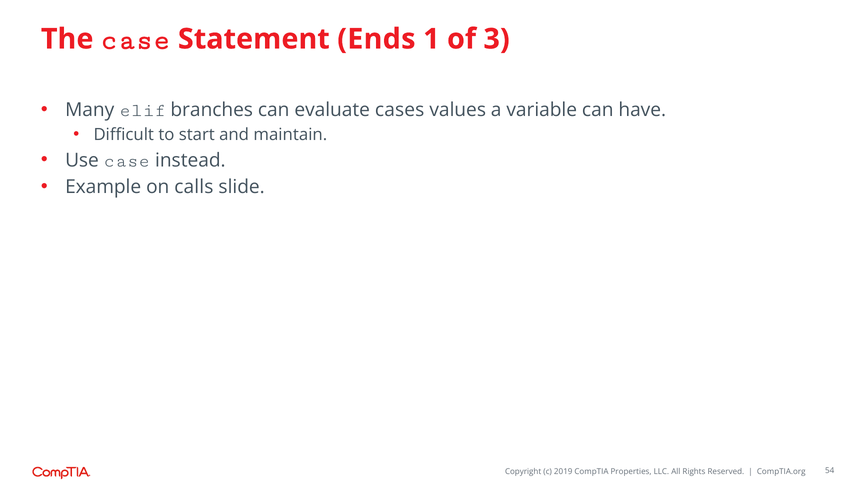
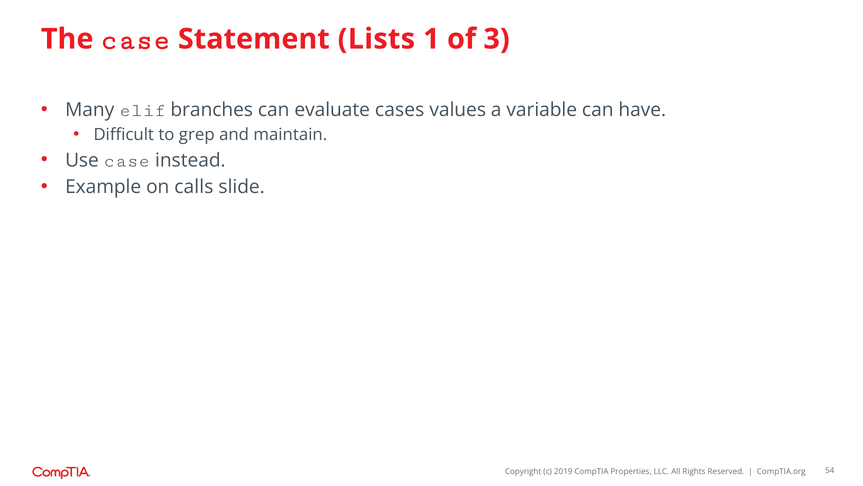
Ends: Ends -> Lists
start: start -> grep
